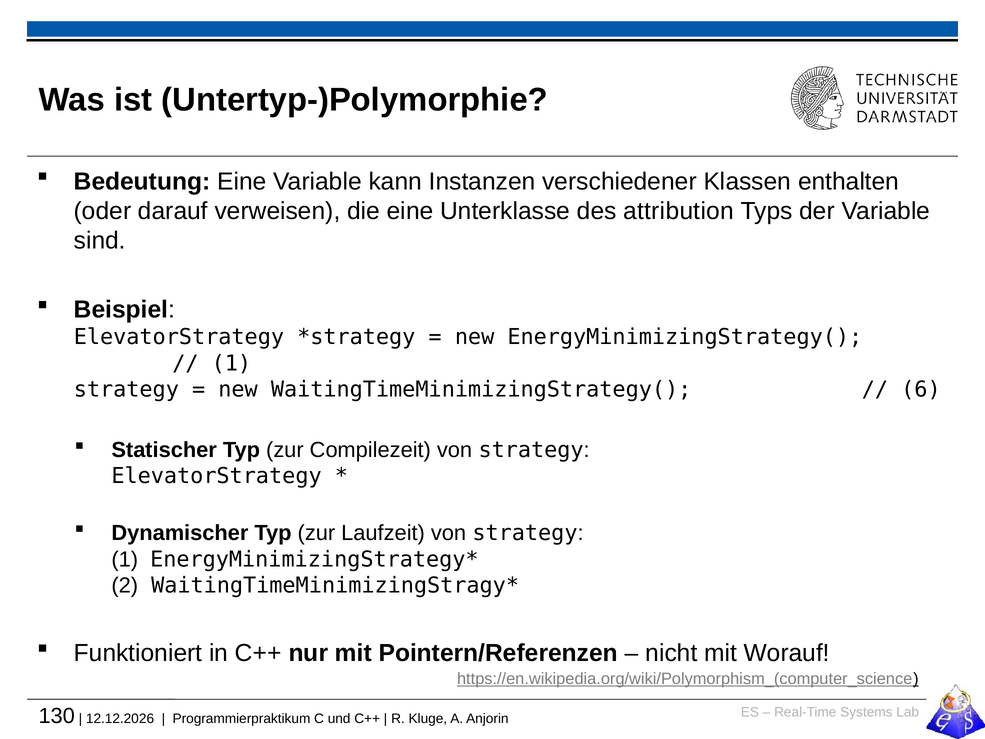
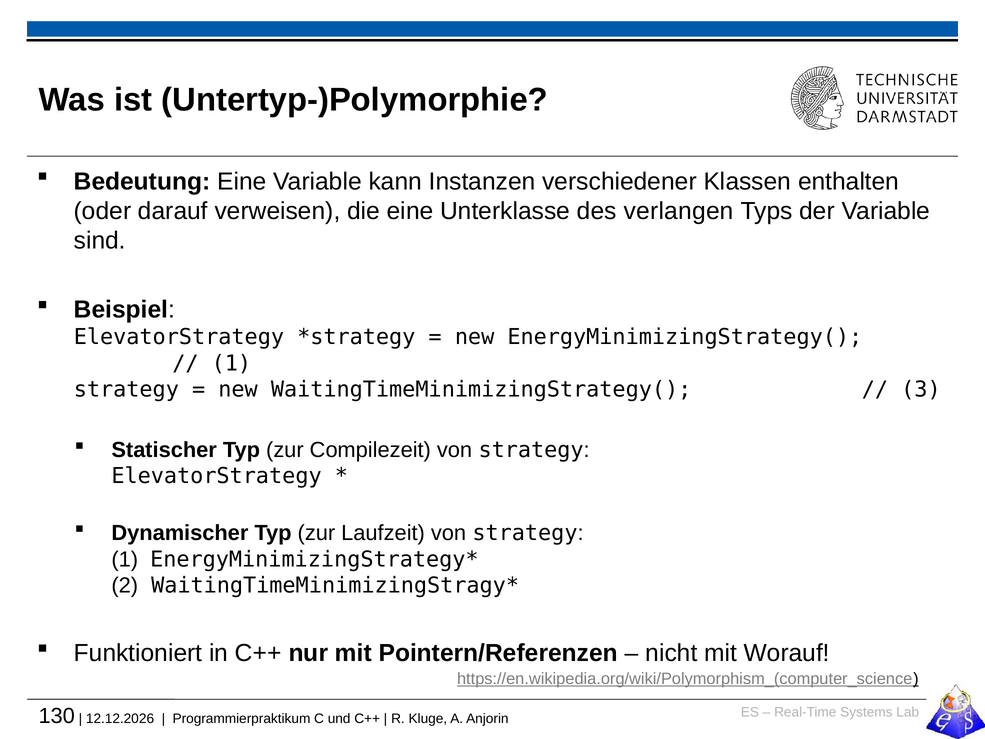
attribution: attribution -> verlangen
6: 6 -> 3
